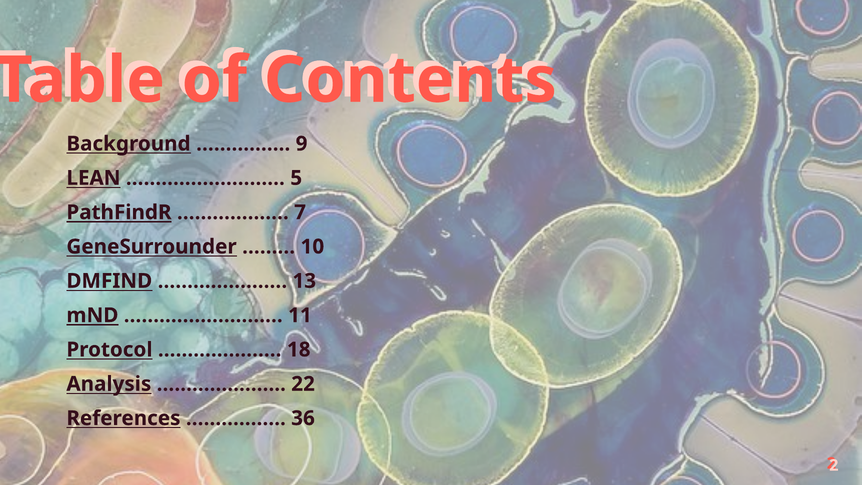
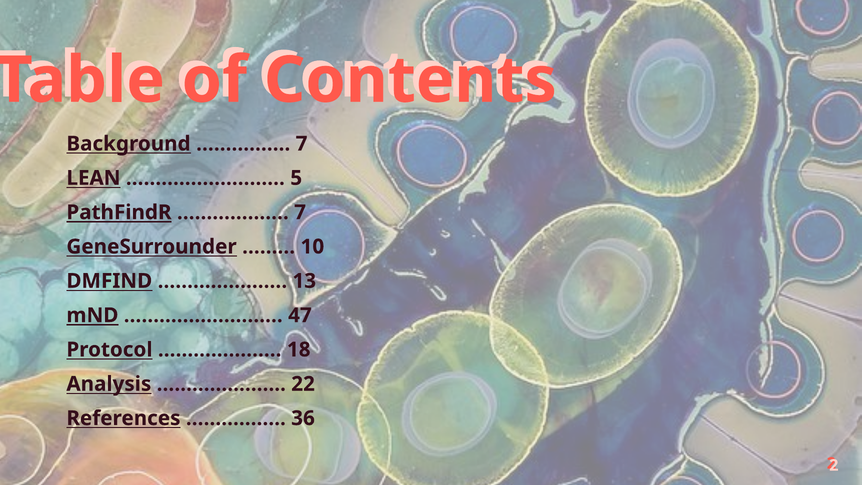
9 at (302, 144): 9 -> 7
11: 11 -> 47
